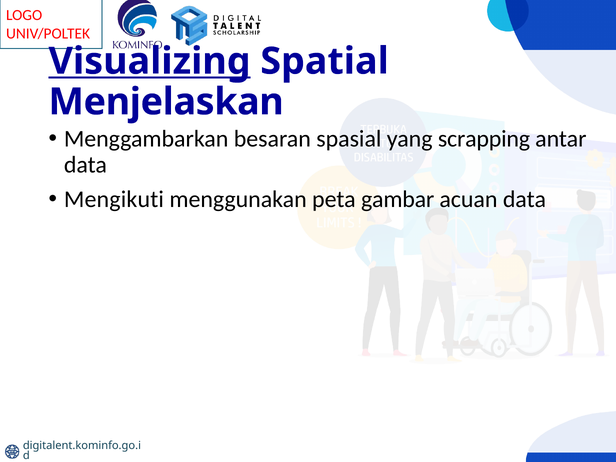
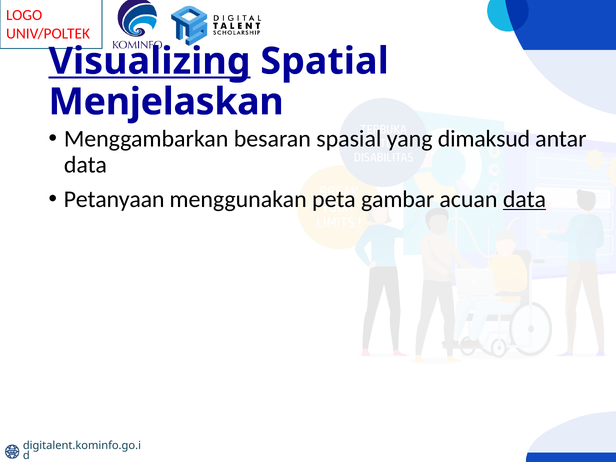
scrapping: scrapping -> dimaksud
Mengikuti: Mengikuti -> Petanyaan
data at (524, 199) underline: none -> present
